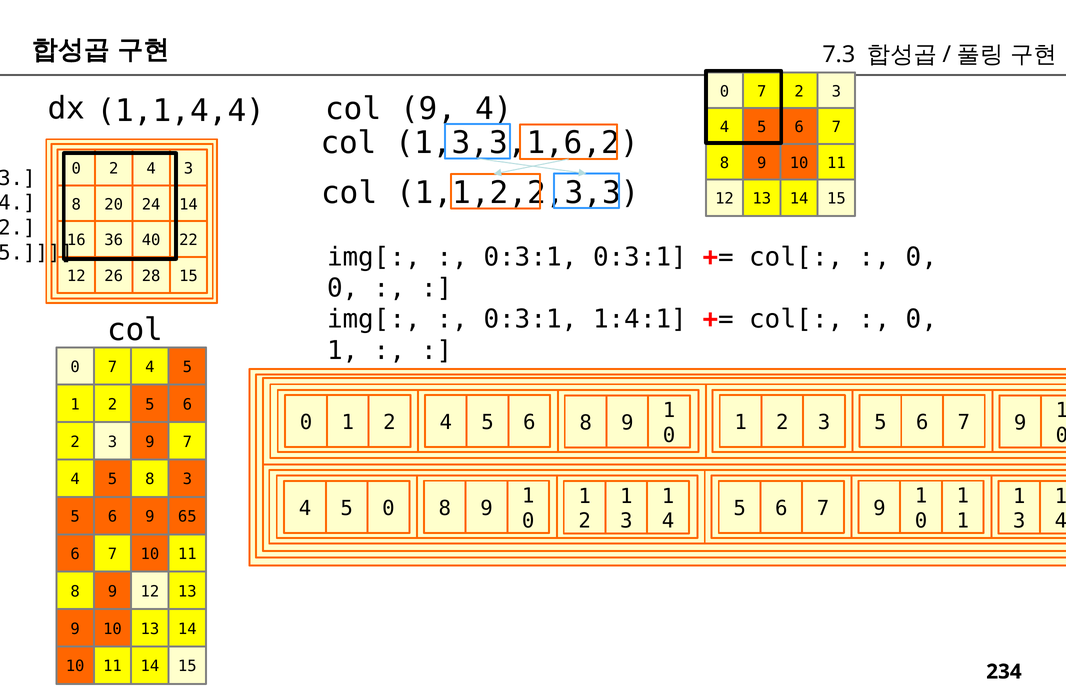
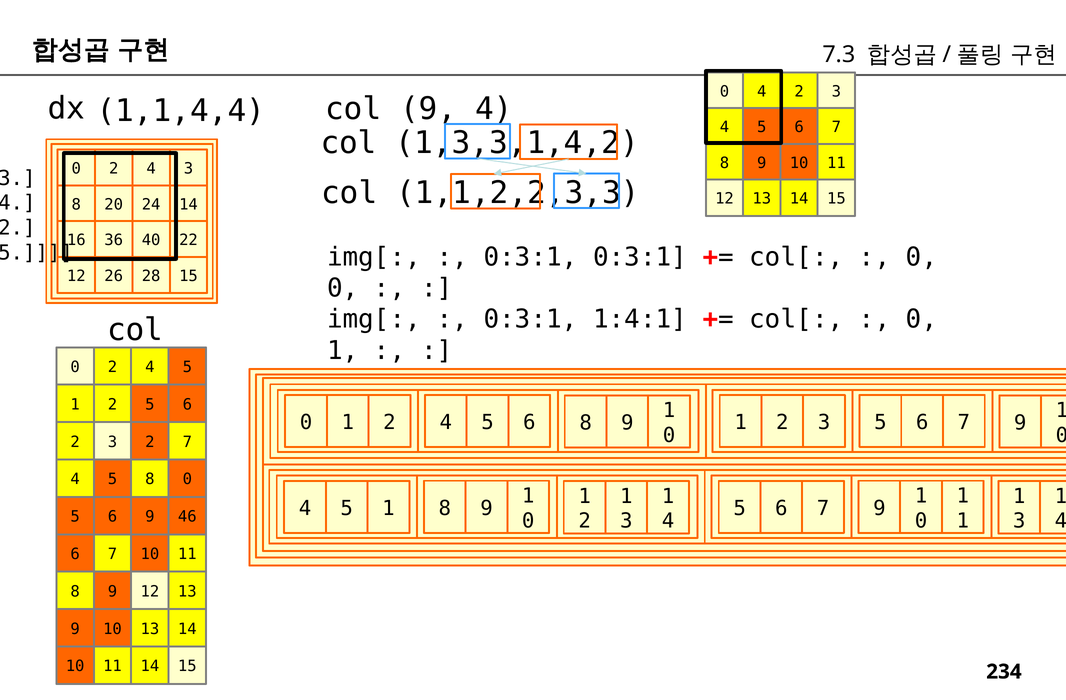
7 at (762, 92): 7 -> 4
1,3,3,1,6,2: 1,3,3,1,6,2 -> 1,3,3,1,4,2
7 at (112, 367): 7 -> 2
3 9: 9 -> 2
8 3: 3 -> 0
0 at (388, 509): 0 -> 1
65: 65 -> 46
